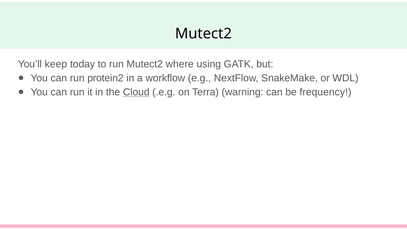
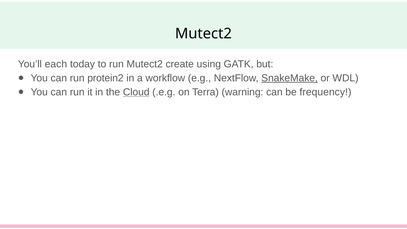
keep: keep -> each
where: where -> create
SnakeMake underline: none -> present
